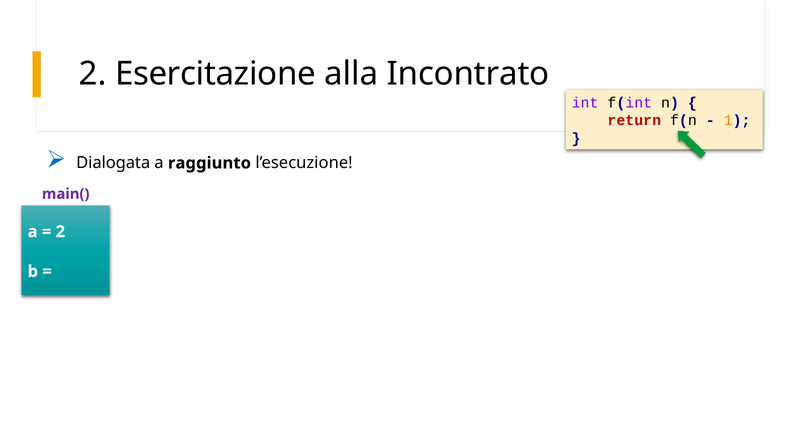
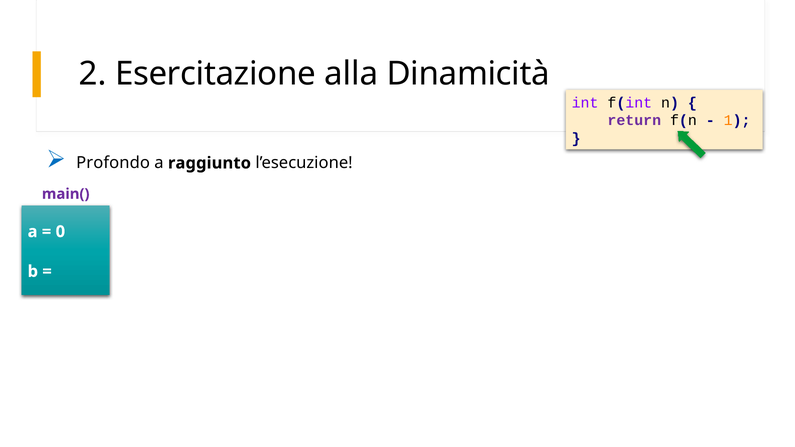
Incontrato: Incontrato -> Dinamicità
return colour: red -> purple
Dialogata: Dialogata -> Profondo
2 at (60, 232): 2 -> 0
